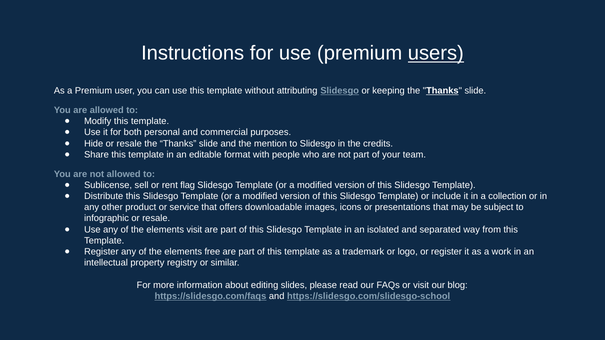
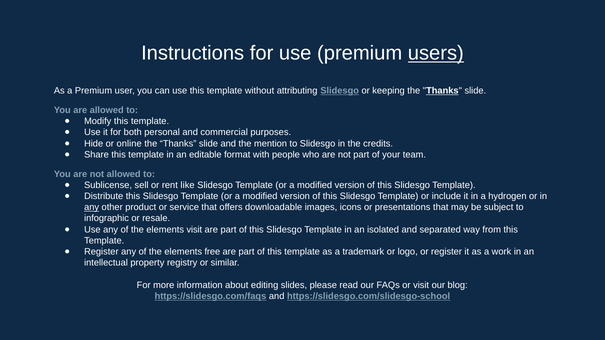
Hide or resale: resale -> online
flag: flag -> like
collection: collection -> hydrogen
any at (92, 208) underline: none -> present
